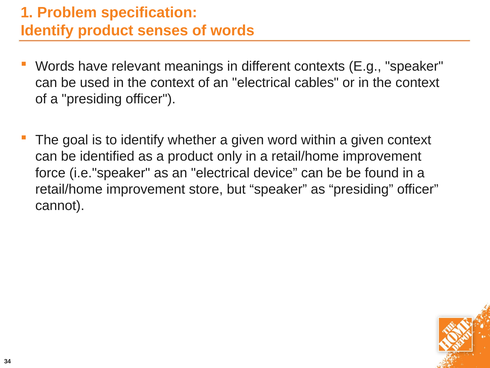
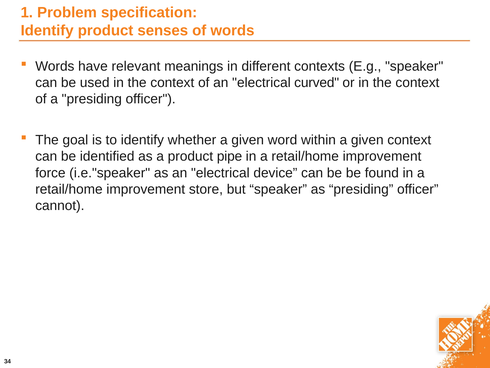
cables: cables -> curved
only: only -> pipe
